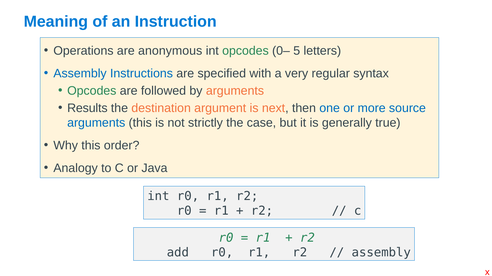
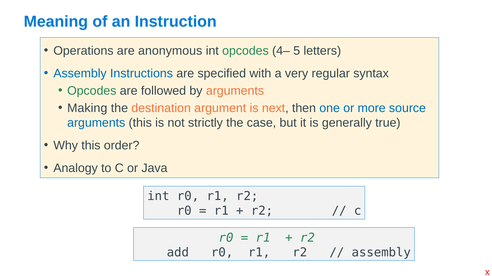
0–: 0– -> 4–
Results: Results -> Making
